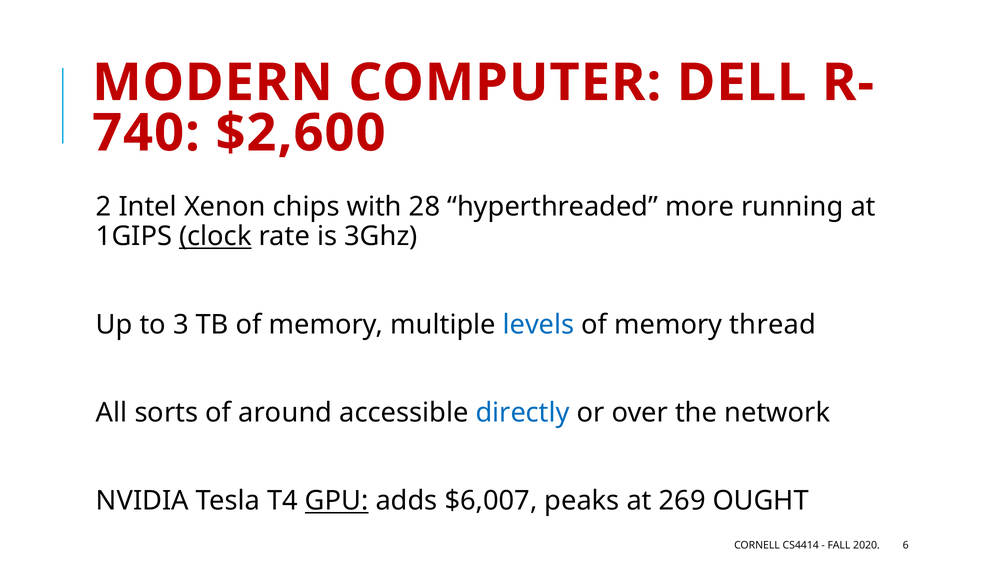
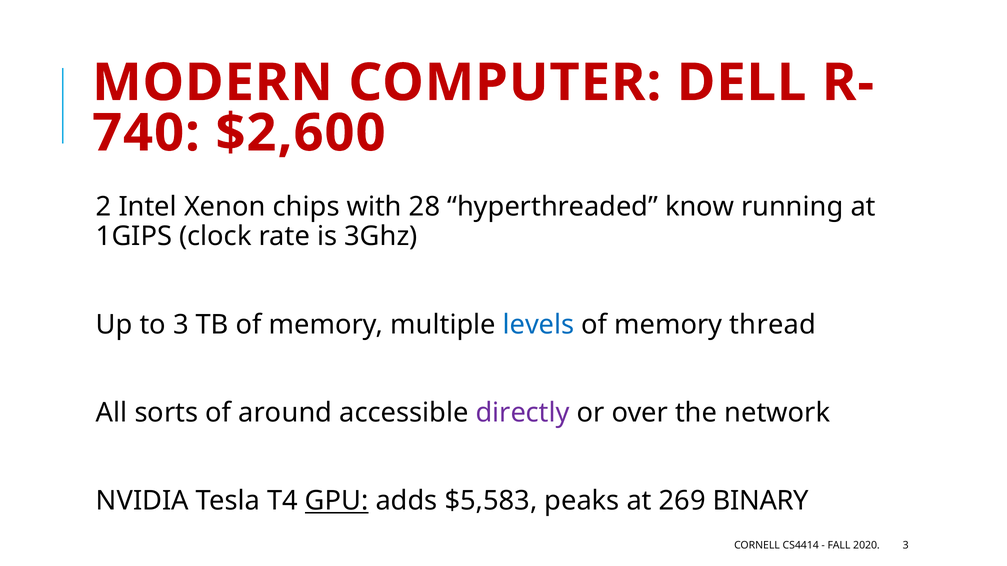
more: more -> know
clock underline: present -> none
directly colour: blue -> purple
$6,007: $6,007 -> $5,583
OUGHT: OUGHT -> BINARY
2020 6: 6 -> 3
